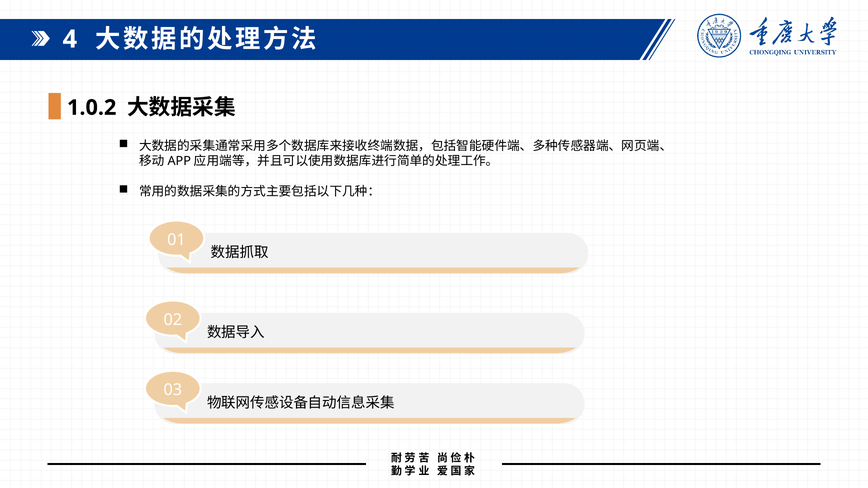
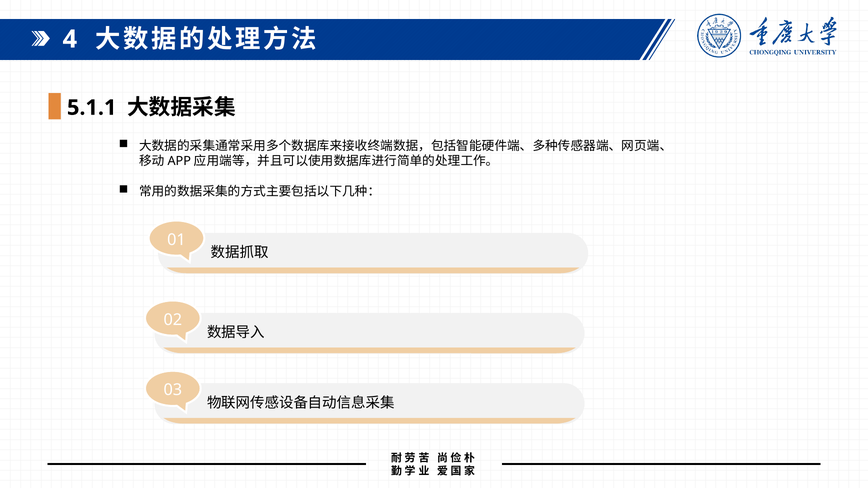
1.0.2: 1.0.2 -> 5.1.1
